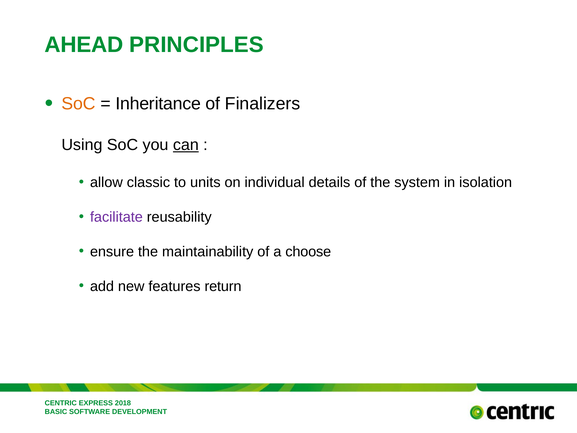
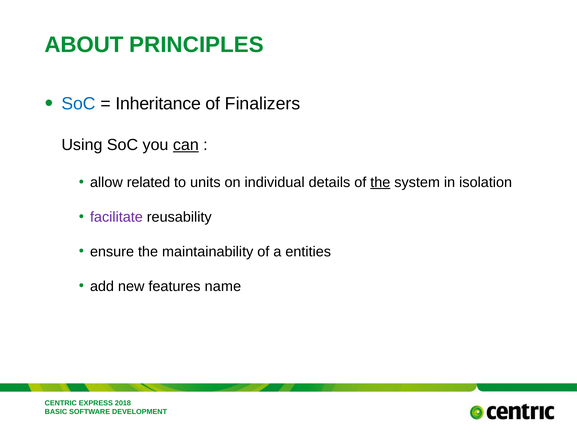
AHEAD: AHEAD -> ABOUT
SoC at (78, 104) colour: orange -> blue
classic: classic -> related
the at (380, 182) underline: none -> present
choose: choose -> entities
return: return -> name
